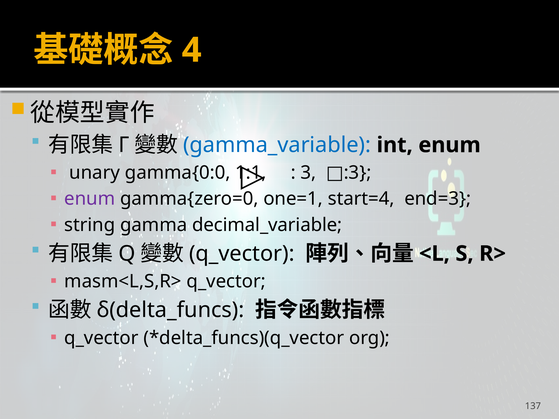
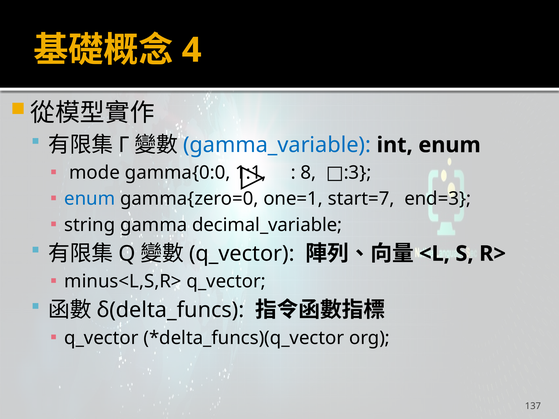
unary: unary -> mode
3: 3 -> 8
enum at (90, 199) colour: purple -> blue
start=4: start=4 -> start=7
masm<L,S,R>: masm<L,S,R> -> minus<L,S,R>
